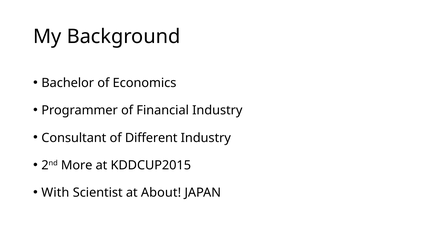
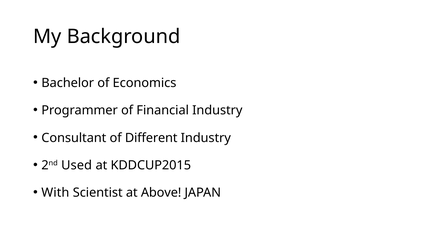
More: More -> Used
About: About -> Above
